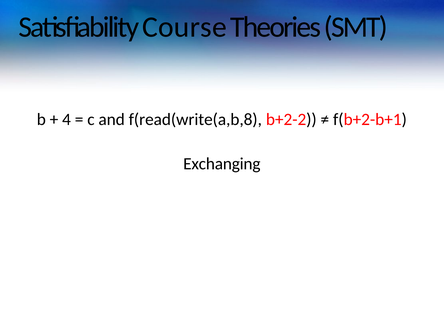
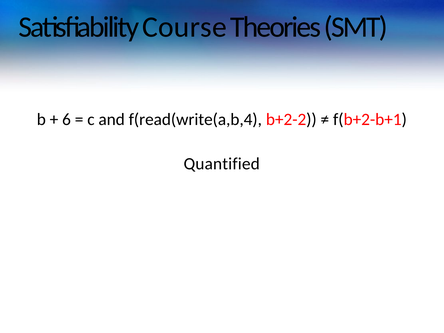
4: 4 -> 6
f(read(write(a,b,8: f(read(write(a,b,8 -> f(read(write(a,b,4
Exchanging: Exchanging -> Quantified
